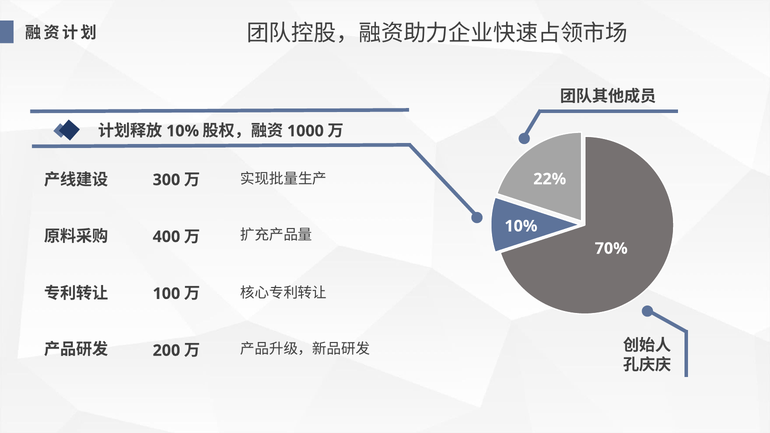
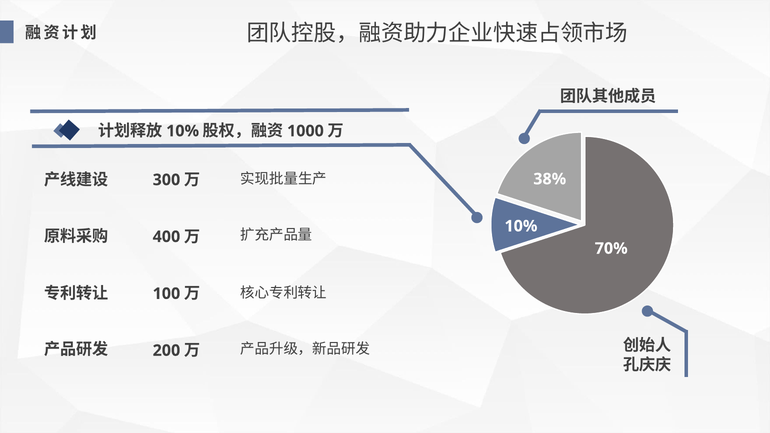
22%: 22% -> 38%
